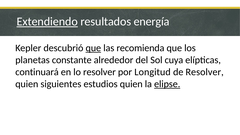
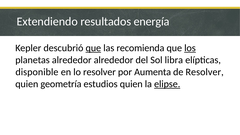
Extendiendo underline: present -> none
los underline: none -> present
planetas constante: constante -> alrededor
cuya: cuya -> libra
continuará: continuará -> disponible
Longitud: Longitud -> Aumenta
siguientes: siguientes -> geometría
